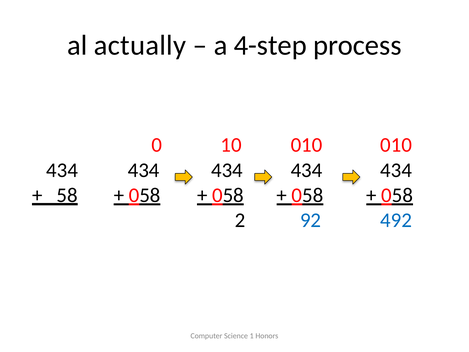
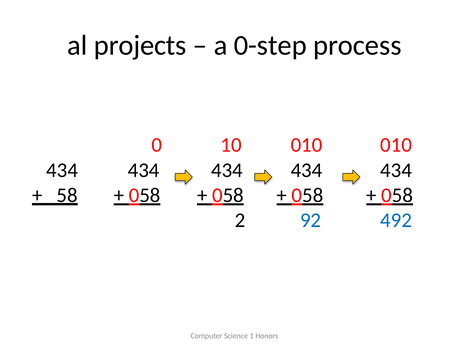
actually: actually -> projects
4-step: 4-step -> 0-step
